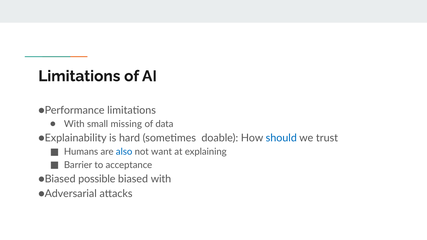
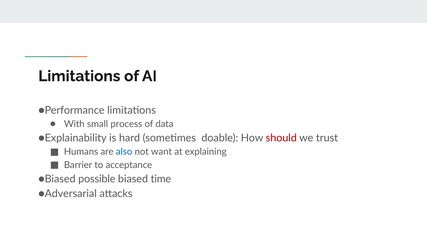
missing: missing -> process
should colour: blue -> red
biased with: with -> time
